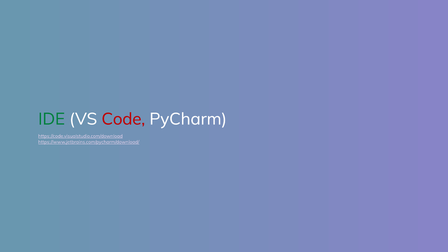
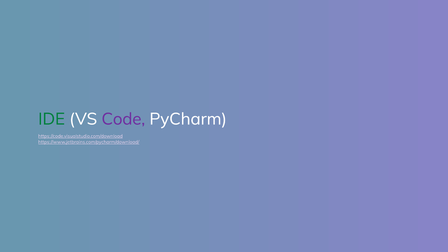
Code colour: red -> purple
